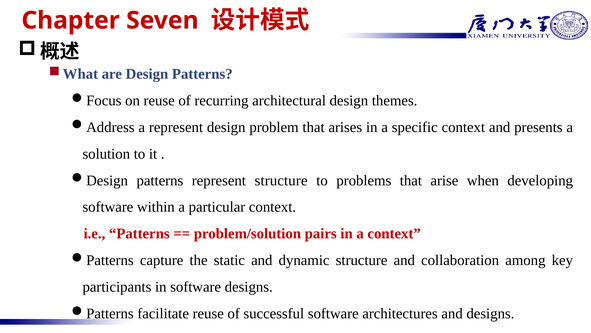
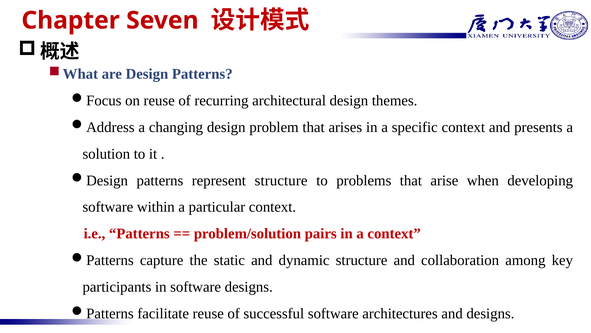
a represent: represent -> changing
